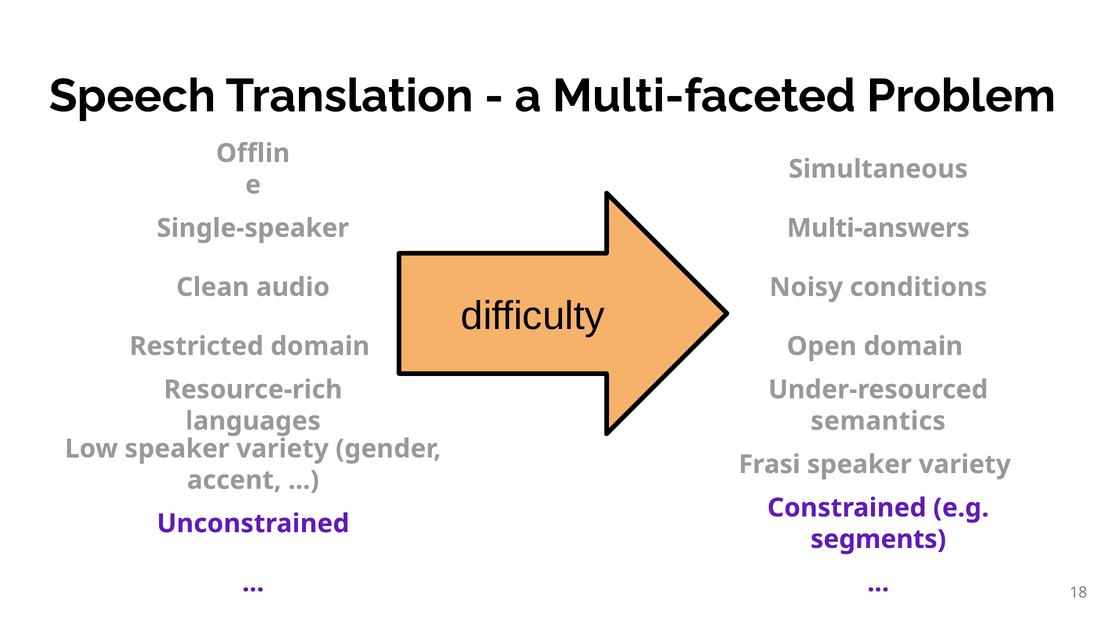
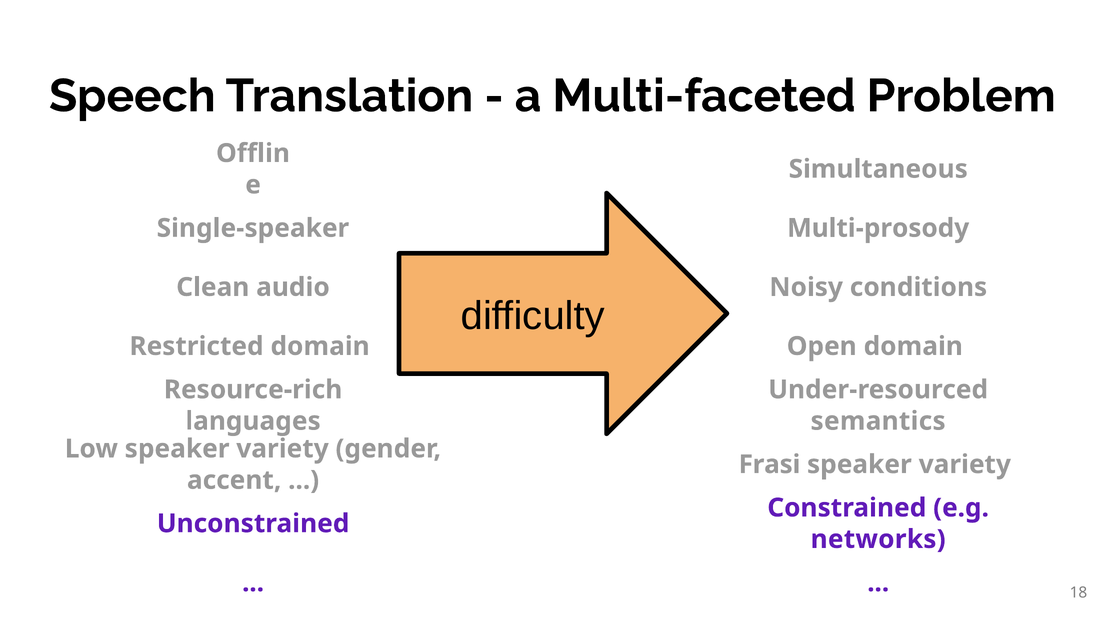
Multi-answers: Multi-answers -> Multi-prosody
segments: segments -> networks
